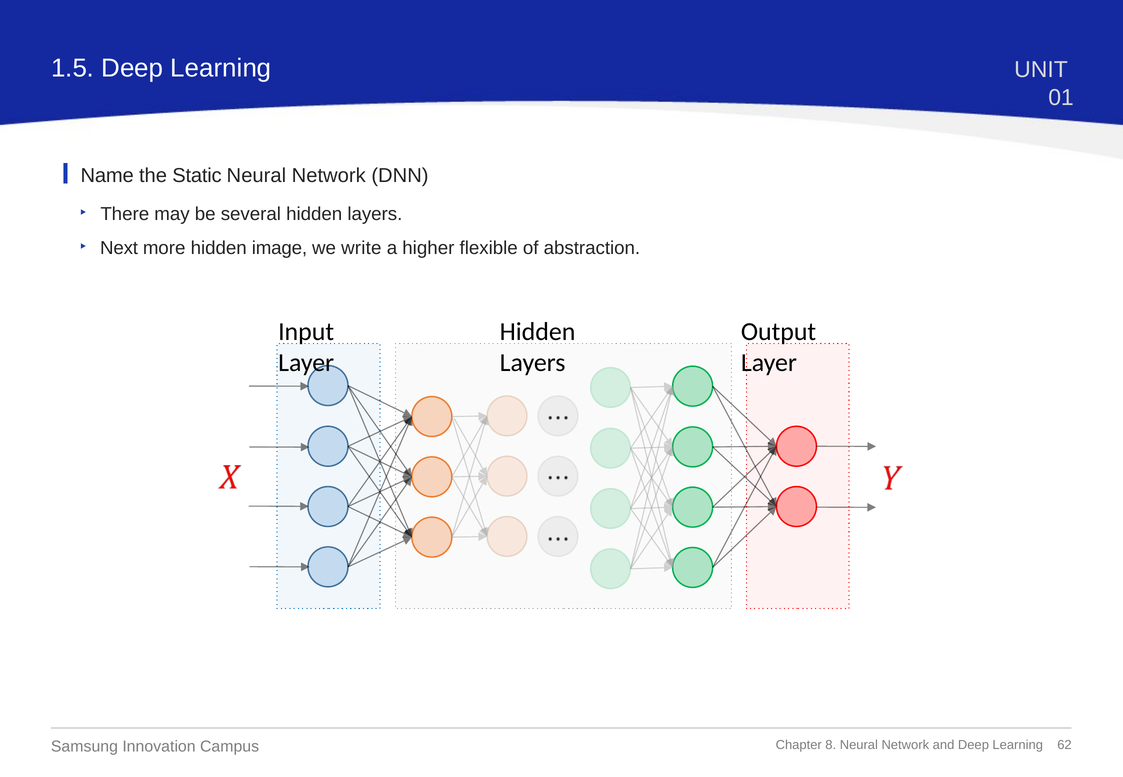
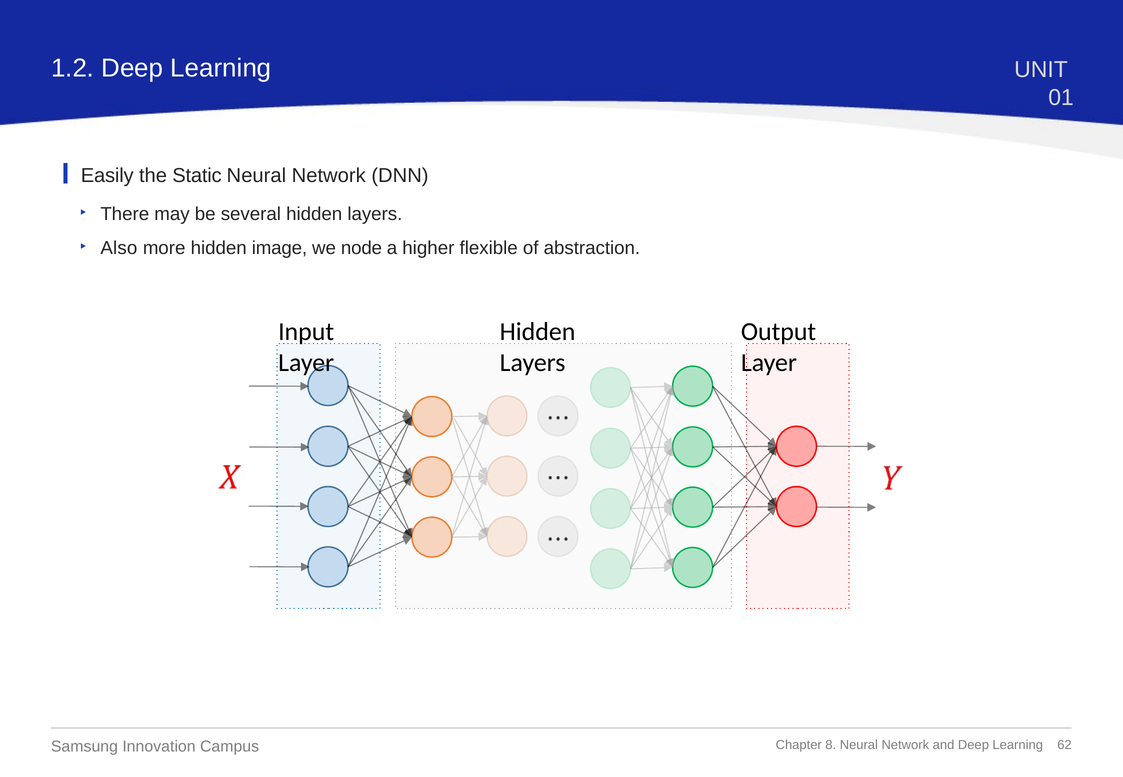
1.5: 1.5 -> 1.2
Name: Name -> Easily
Next: Next -> Also
write: write -> node
